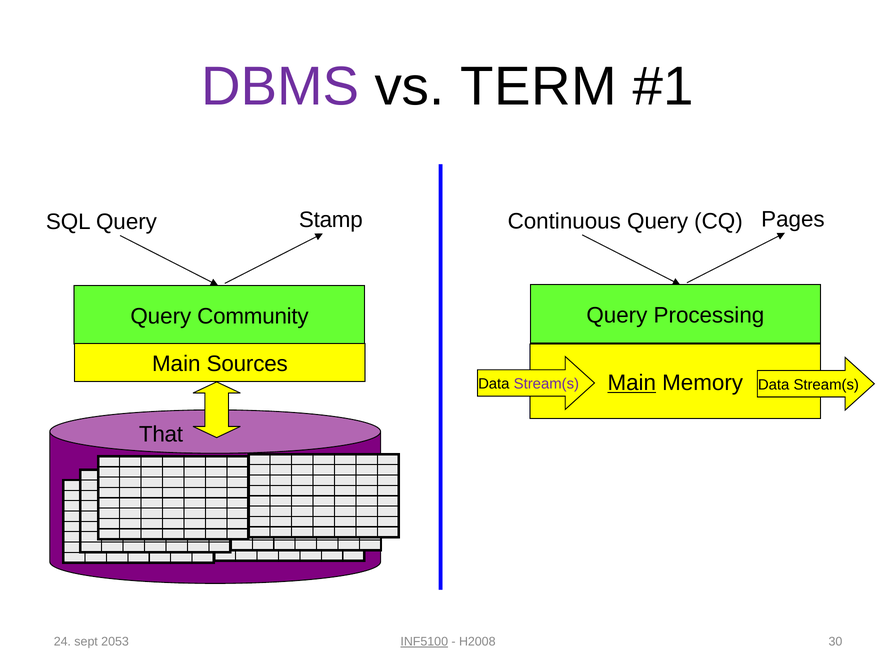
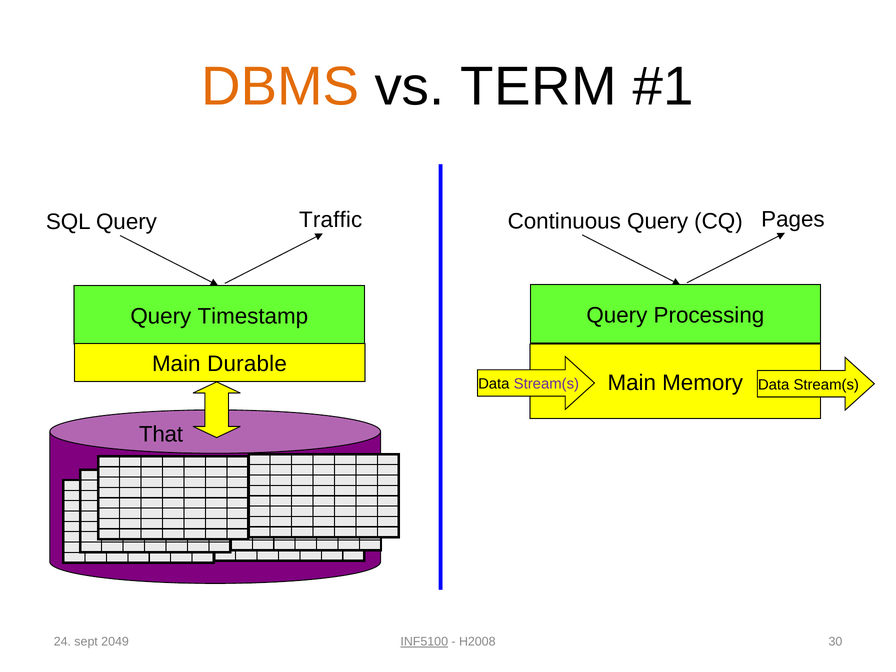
DBMS colour: purple -> orange
Stamp: Stamp -> Traffic
Community: Community -> Timestamp
Sources: Sources -> Durable
Main at (632, 383) underline: present -> none
2053: 2053 -> 2049
